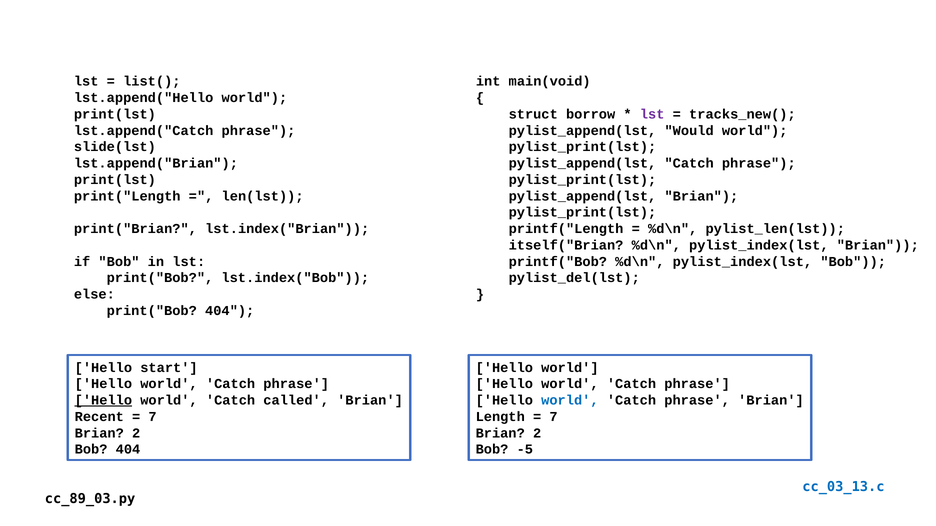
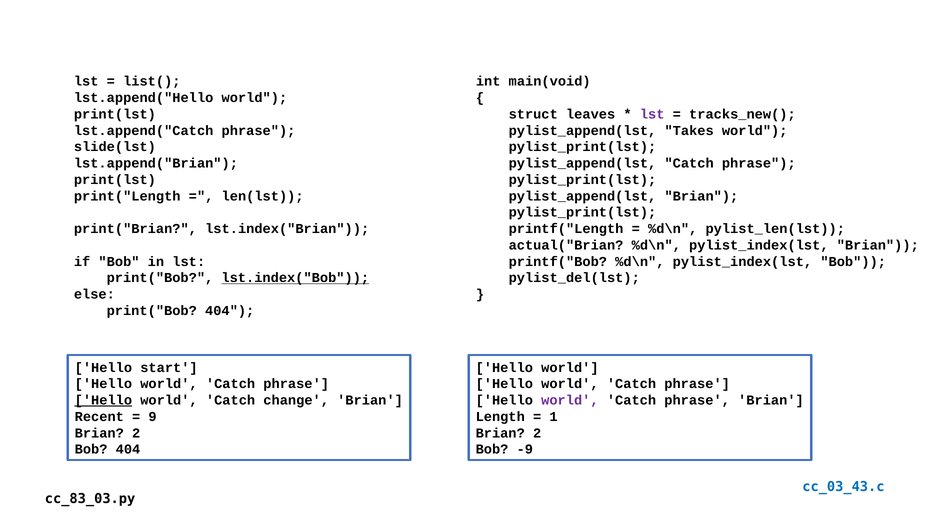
borrow: borrow -> leaves
Would: Would -> Takes
itself("Brian: itself("Brian -> actual("Brian
lst.index("Bob underline: none -> present
called: called -> change
world at (570, 401) colour: blue -> purple
7 at (153, 417): 7 -> 9
7 at (553, 417): 7 -> 1
-5: -5 -> -9
cc_03_13.c: cc_03_13.c -> cc_03_43.c
cc_89_03.py: cc_89_03.py -> cc_83_03.py
